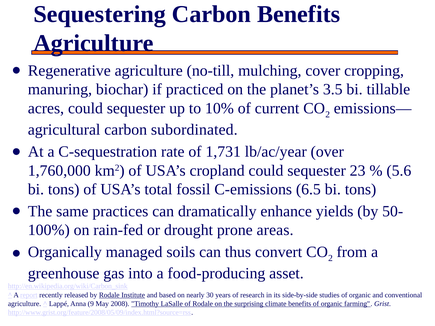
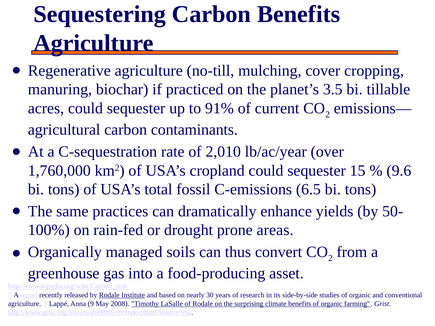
10%: 10% -> 91%
subordinated: subordinated -> contaminants
1,731: 1,731 -> 2,010
23: 23 -> 15
5.6: 5.6 -> 9.6
